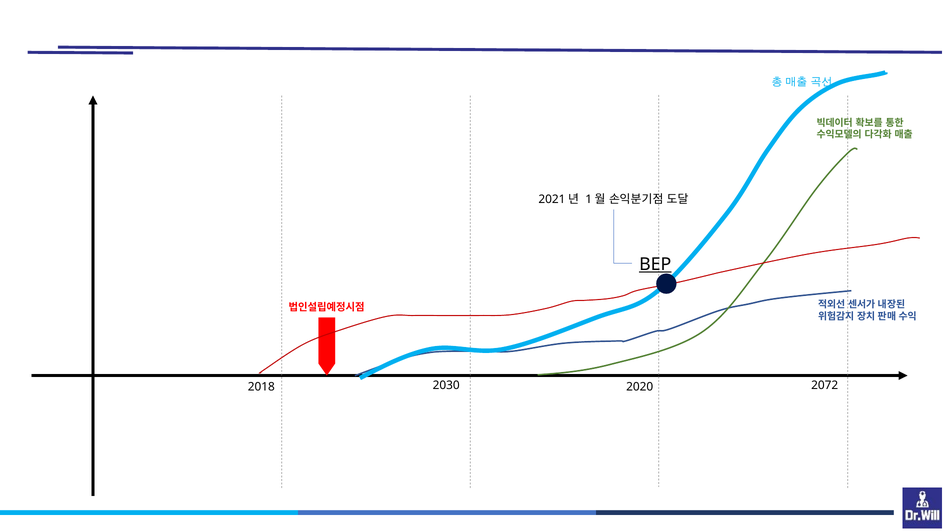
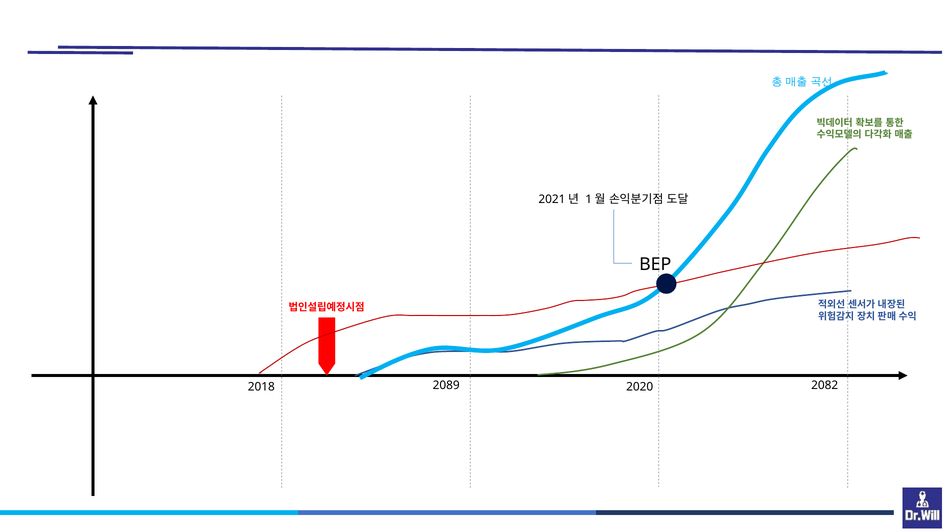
BEP underline: present -> none
2030: 2030 -> 2089
2072: 2072 -> 2082
